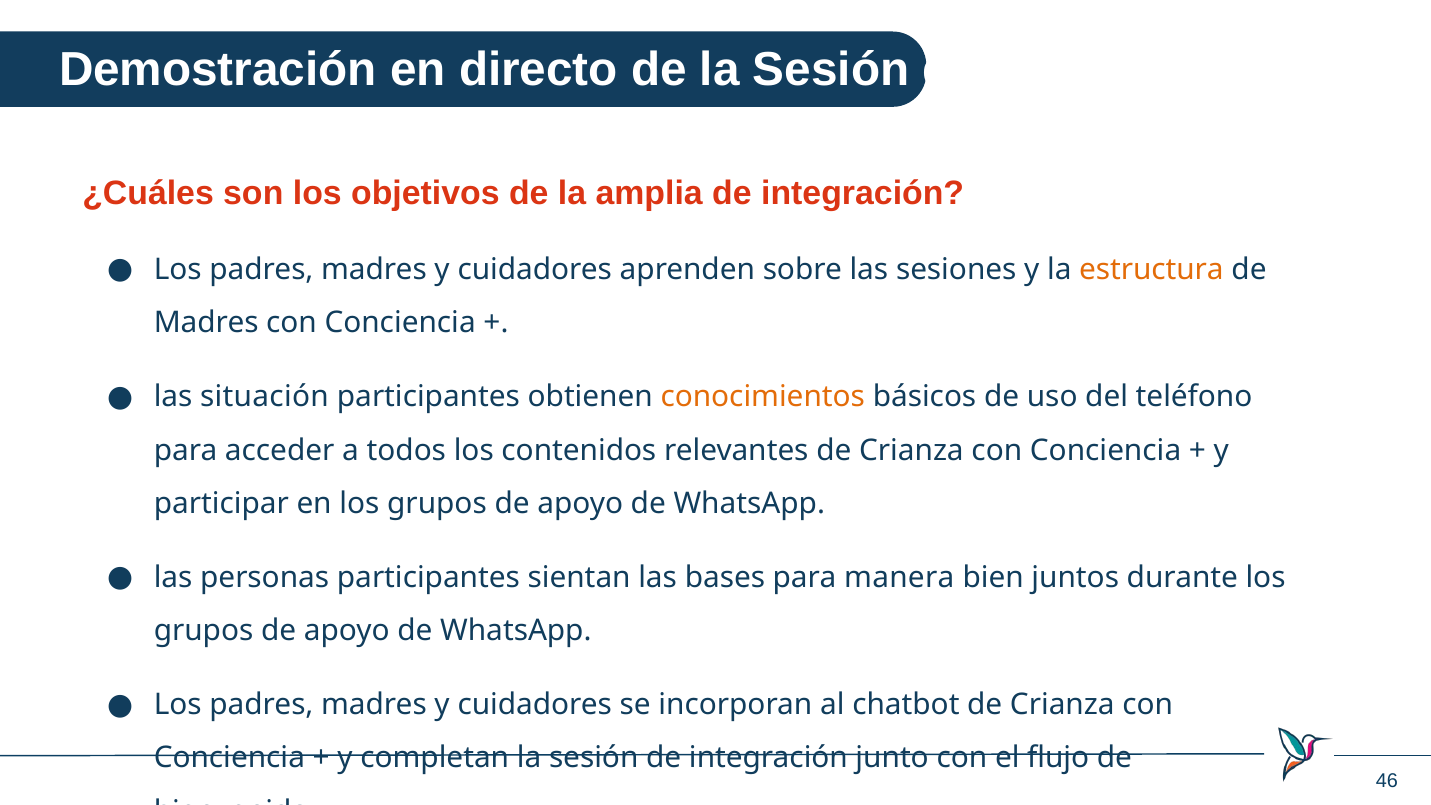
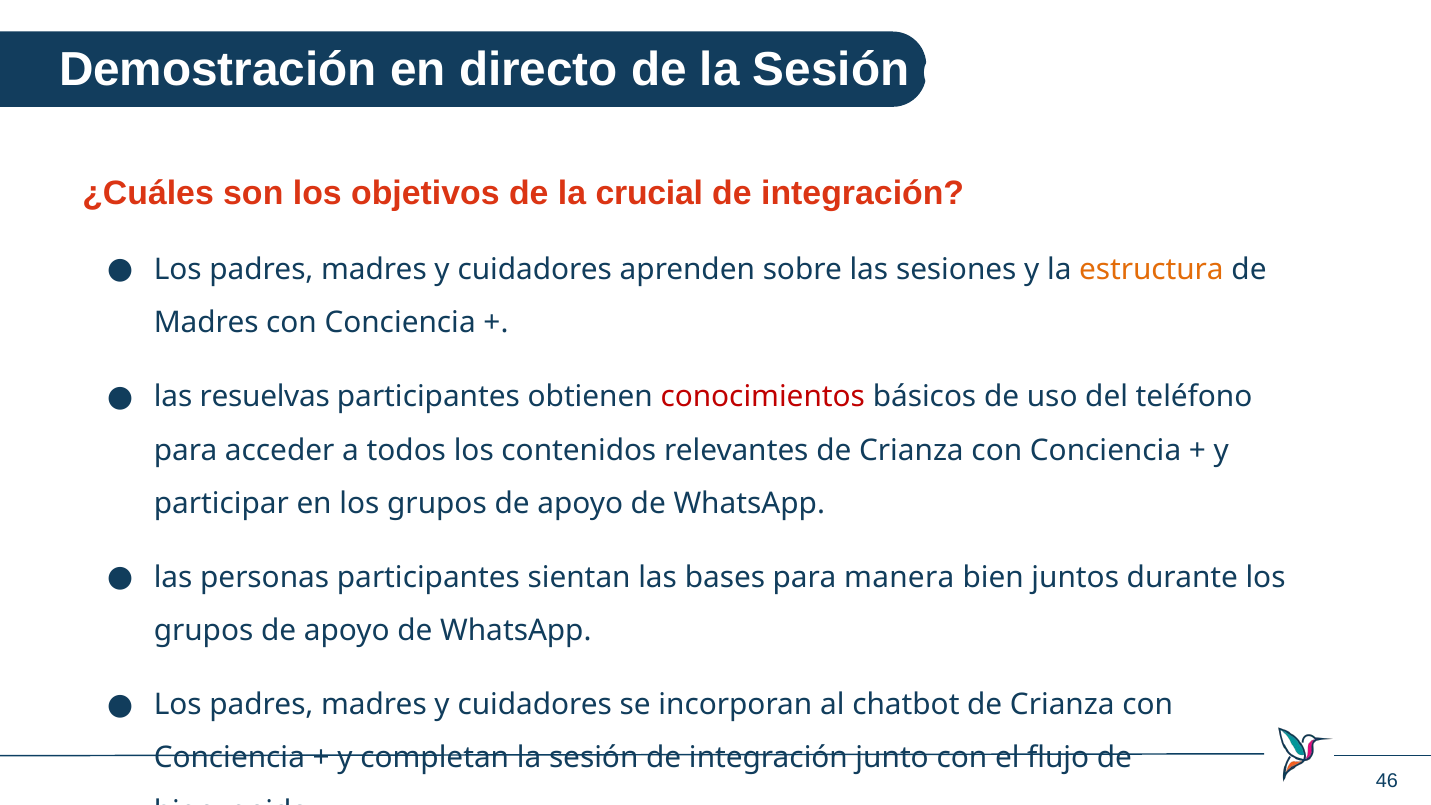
amplia: amplia -> crucial
situación: situación -> resuelvas
conocimientos colour: orange -> red
